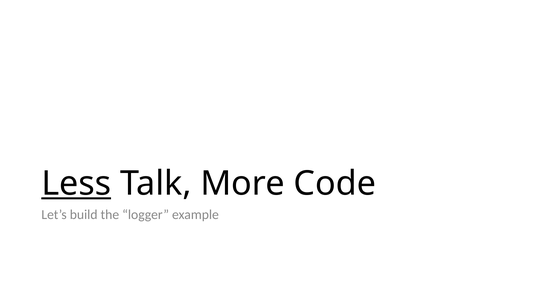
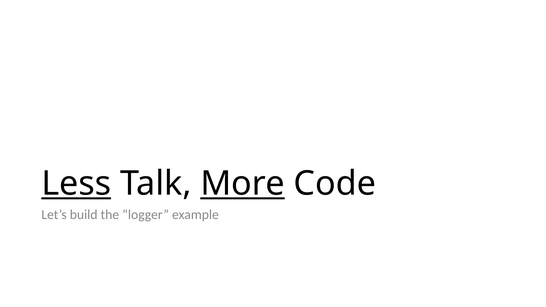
More underline: none -> present
